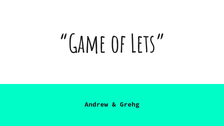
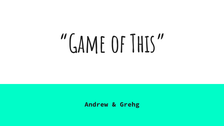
Lets: Lets -> This
